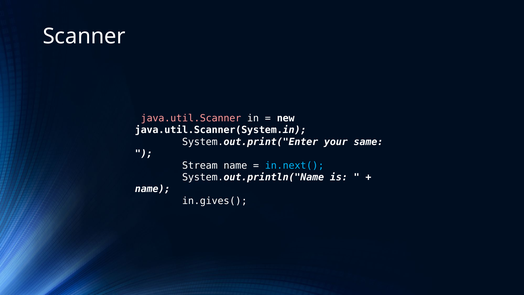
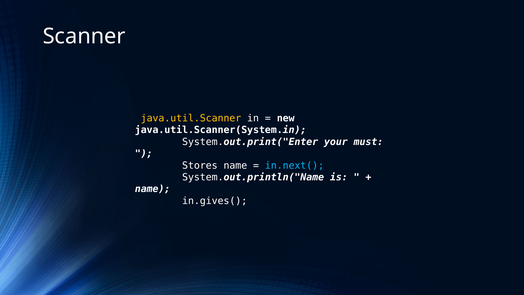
java.util.Scanner colour: pink -> yellow
same: same -> must
Stream: Stream -> Stores
